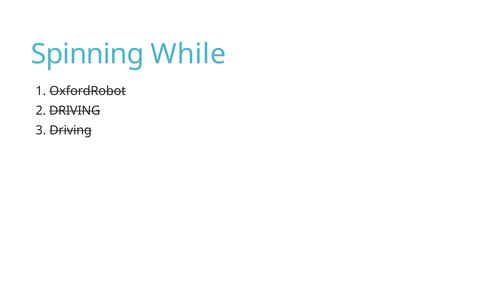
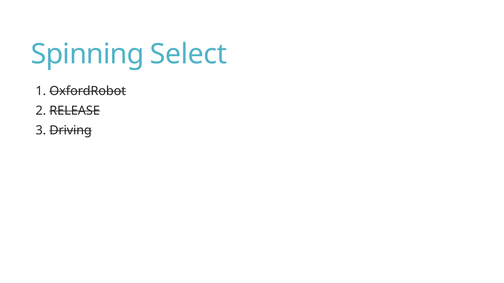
While: While -> Select
2 DRIVING: DRIVING -> RELEASE
